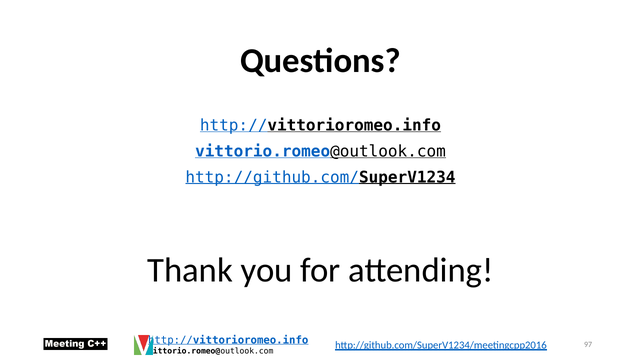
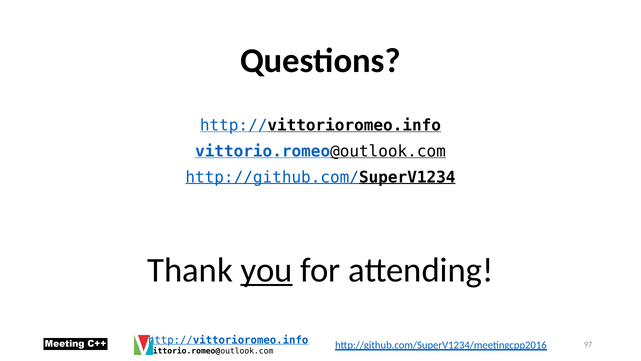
you underline: none -> present
